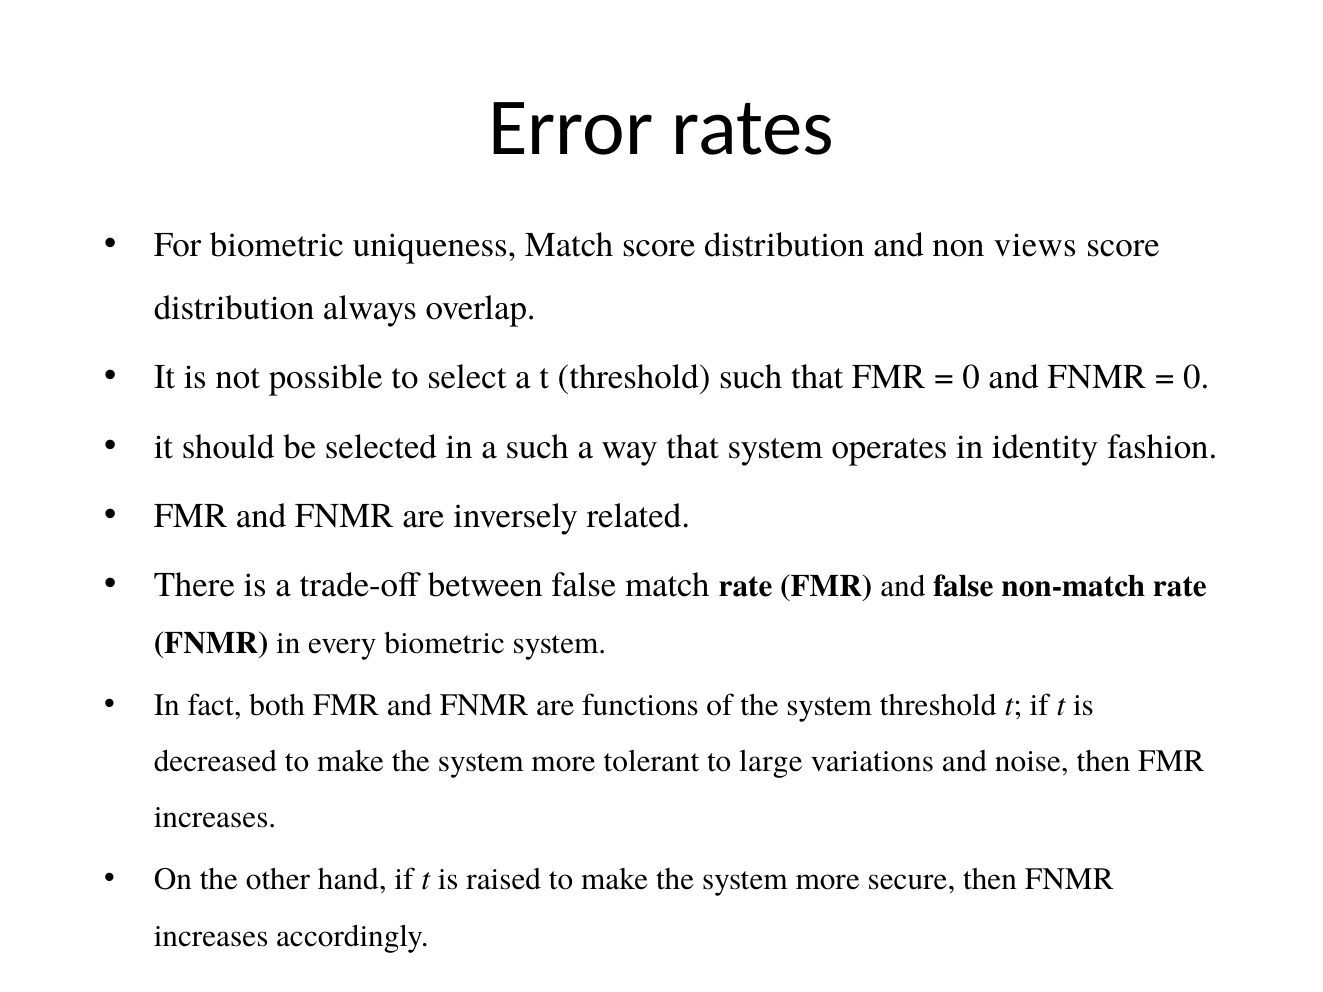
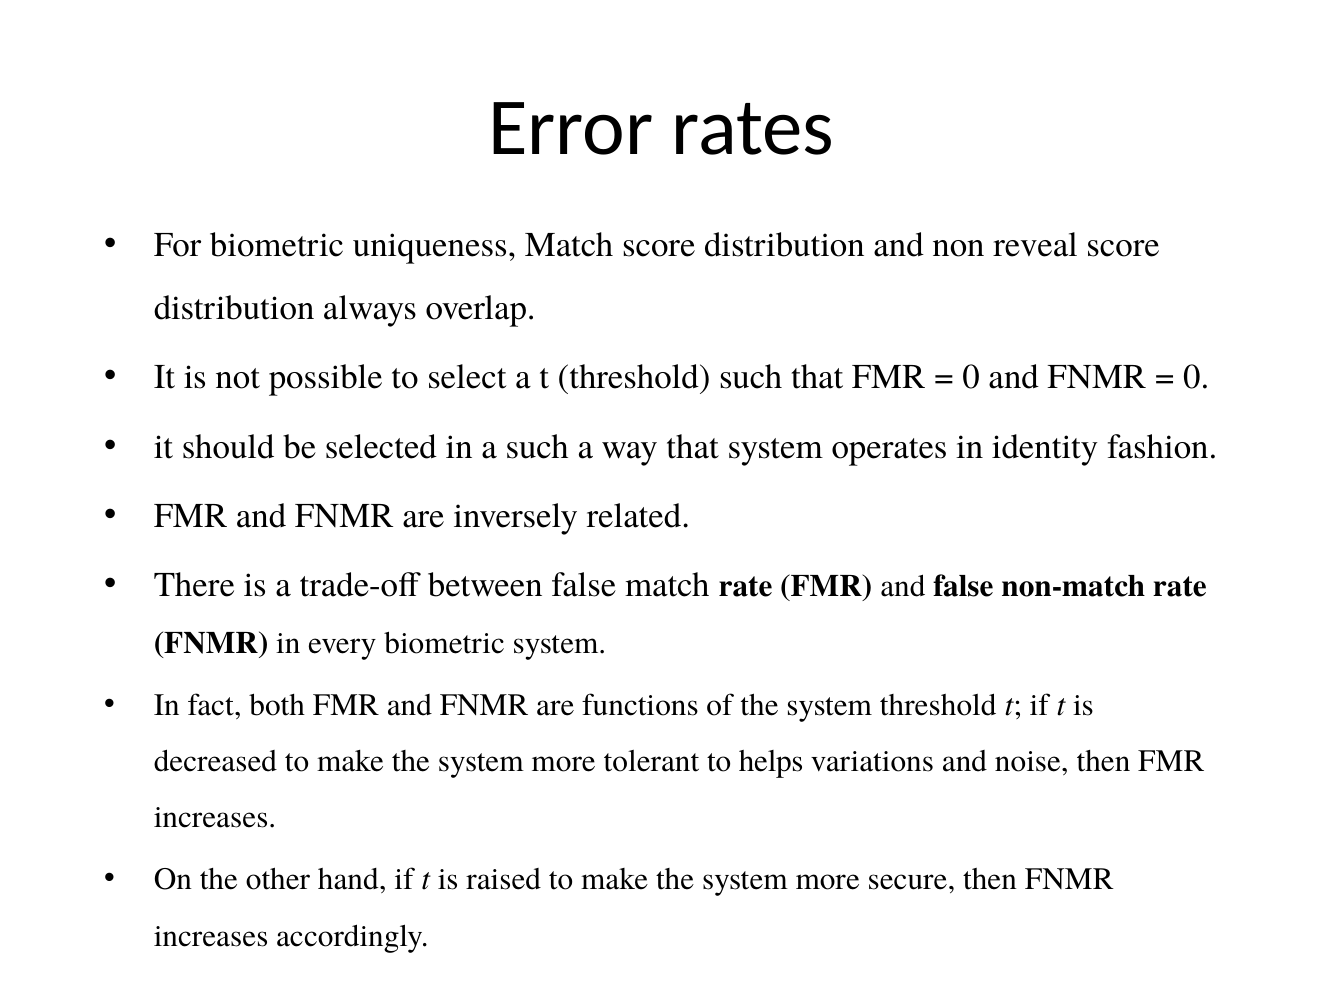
views: views -> reveal
large: large -> helps
